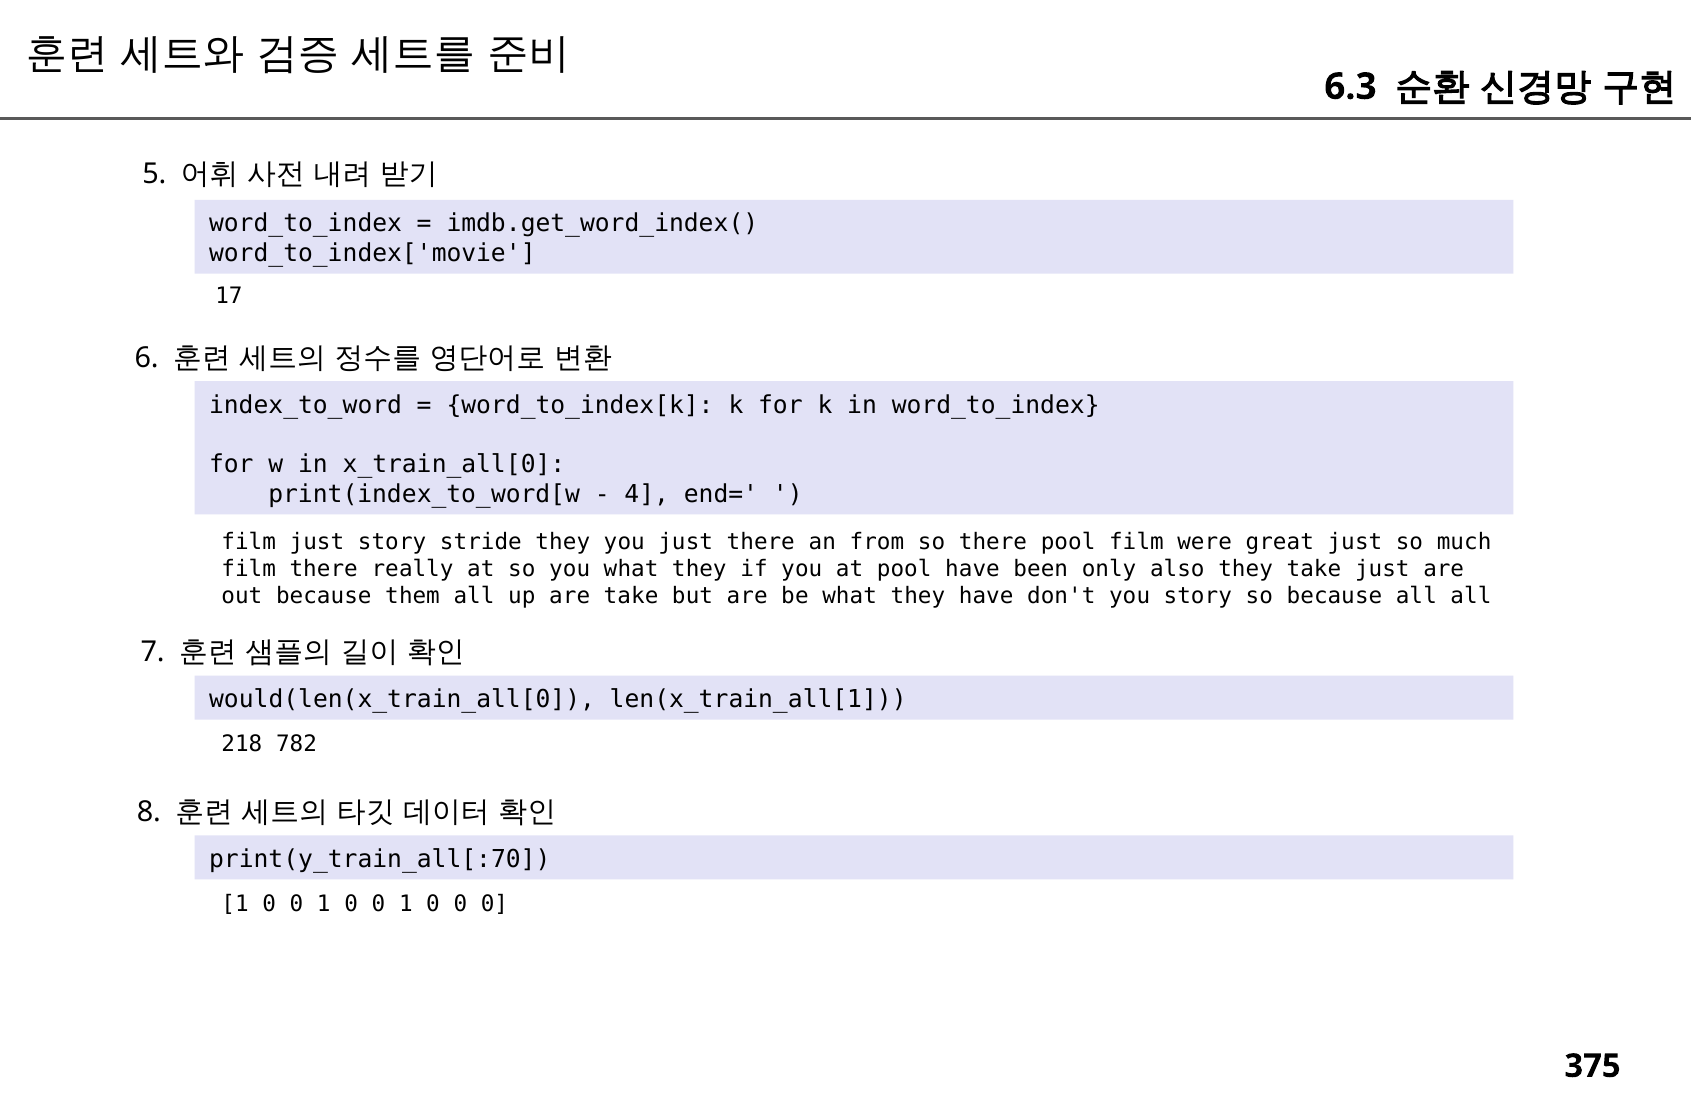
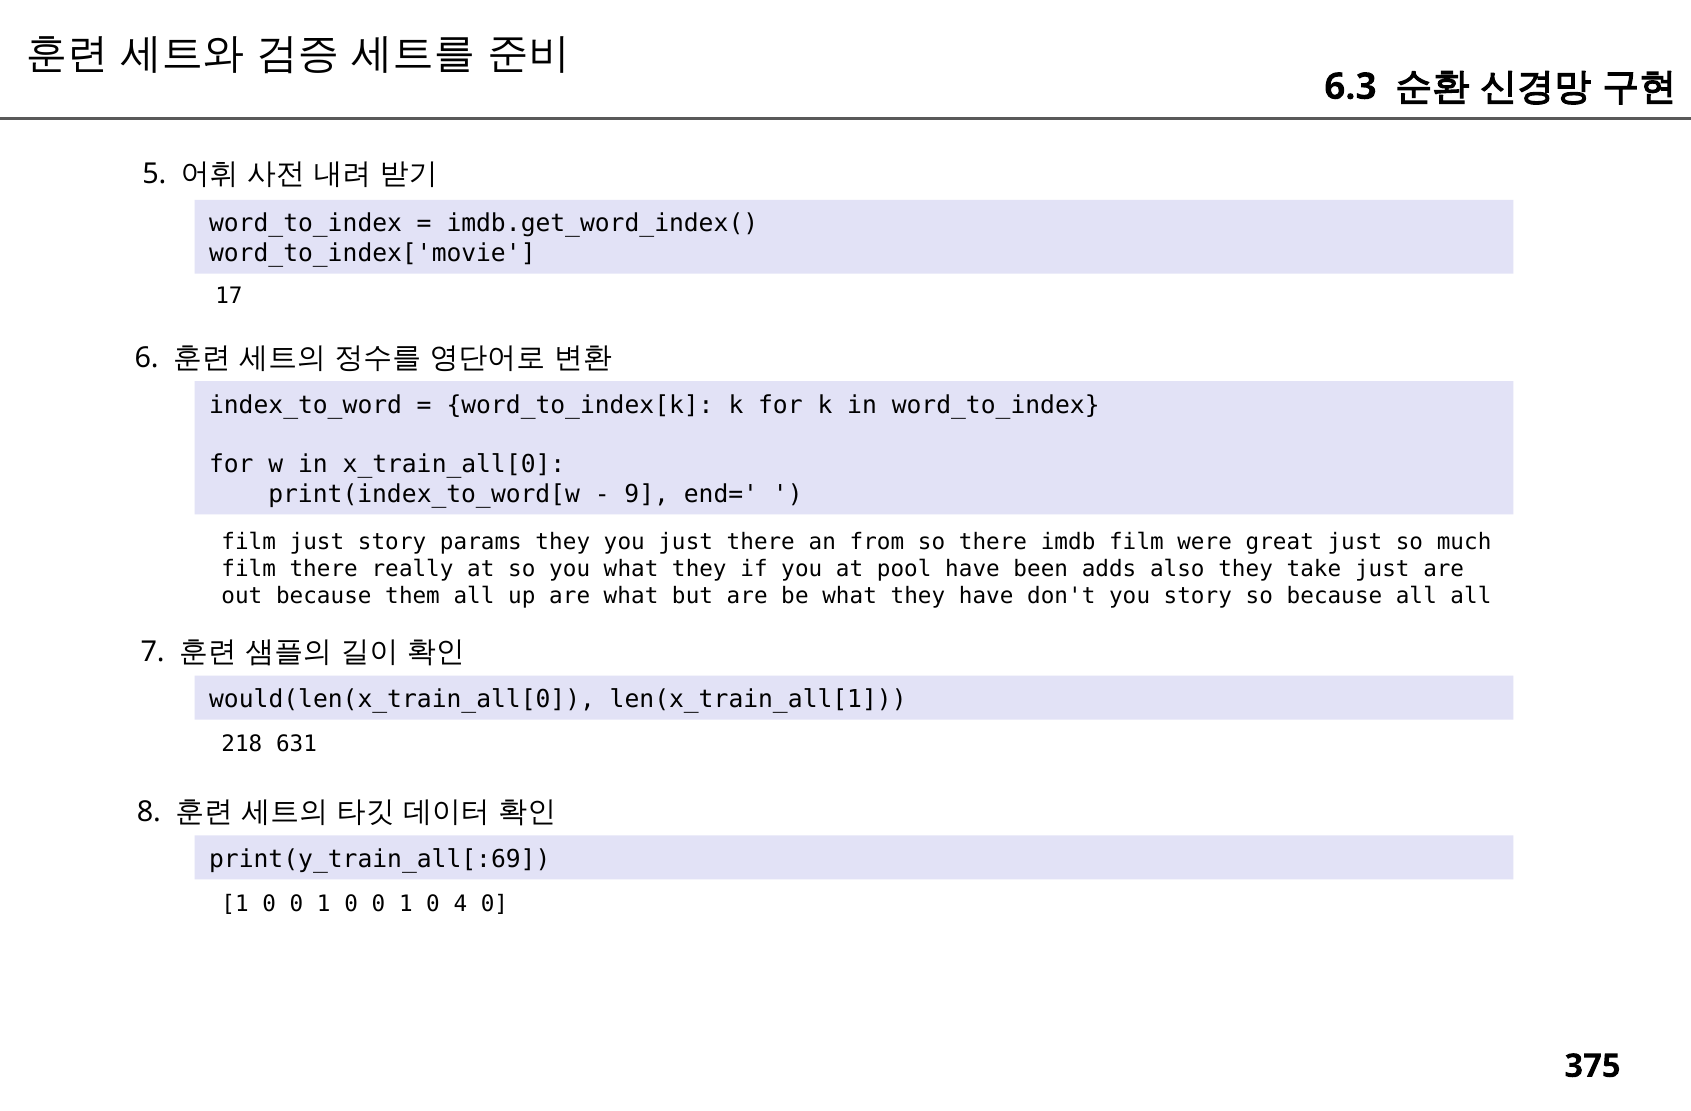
4: 4 -> 9
stride: stride -> params
there pool: pool -> imdb
only: only -> adds
are take: take -> what
782: 782 -> 631
print(y_train_all[:70: print(y_train_all[:70 -> print(y_train_all[:69
0 at (460, 903): 0 -> 4
